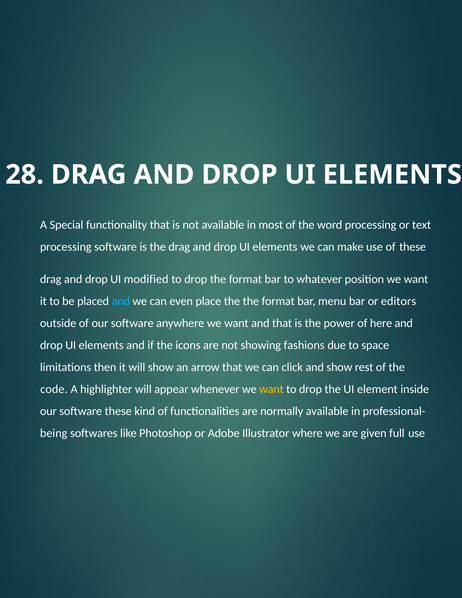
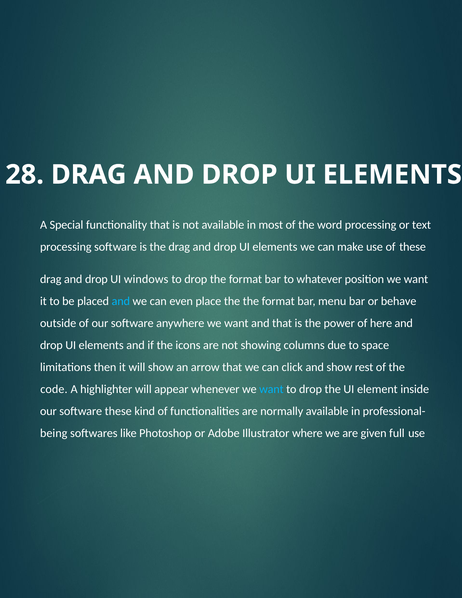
modified: modified -> windows
editors: editors -> behave
fashions: fashions -> columns
want at (271, 389) colour: yellow -> light blue
